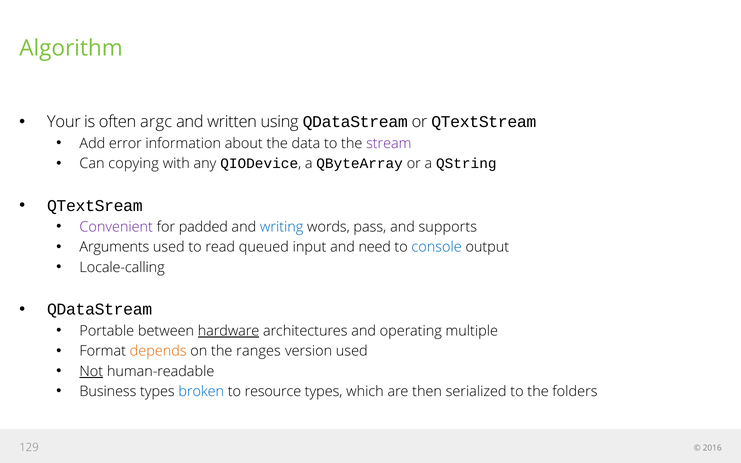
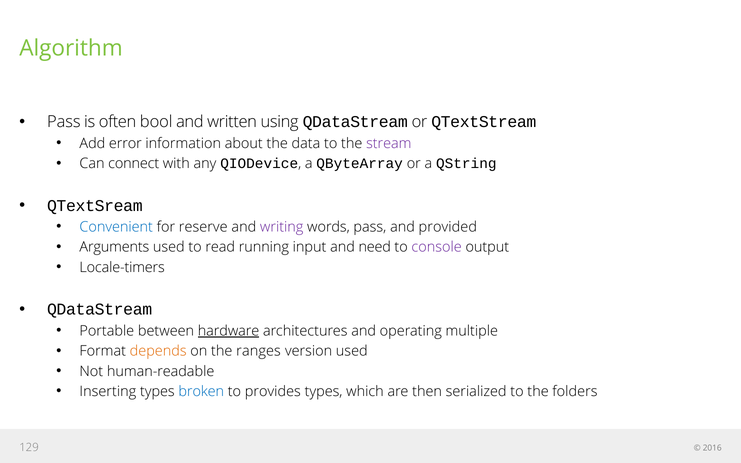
Your at (64, 122): Your -> Pass
argc: argc -> bool
copying: copying -> connect
Convenient colour: purple -> blue
padded: padded -> reserve
writing colour: blue -> purple
supports: supports -> provided
queued: queued -> running
console colour: blue -> purple
Locale-calling: Locale-calling -> Locale-timers
Not underline: present -> none
Business: Business -> Inserting
resource: resource -> provides
